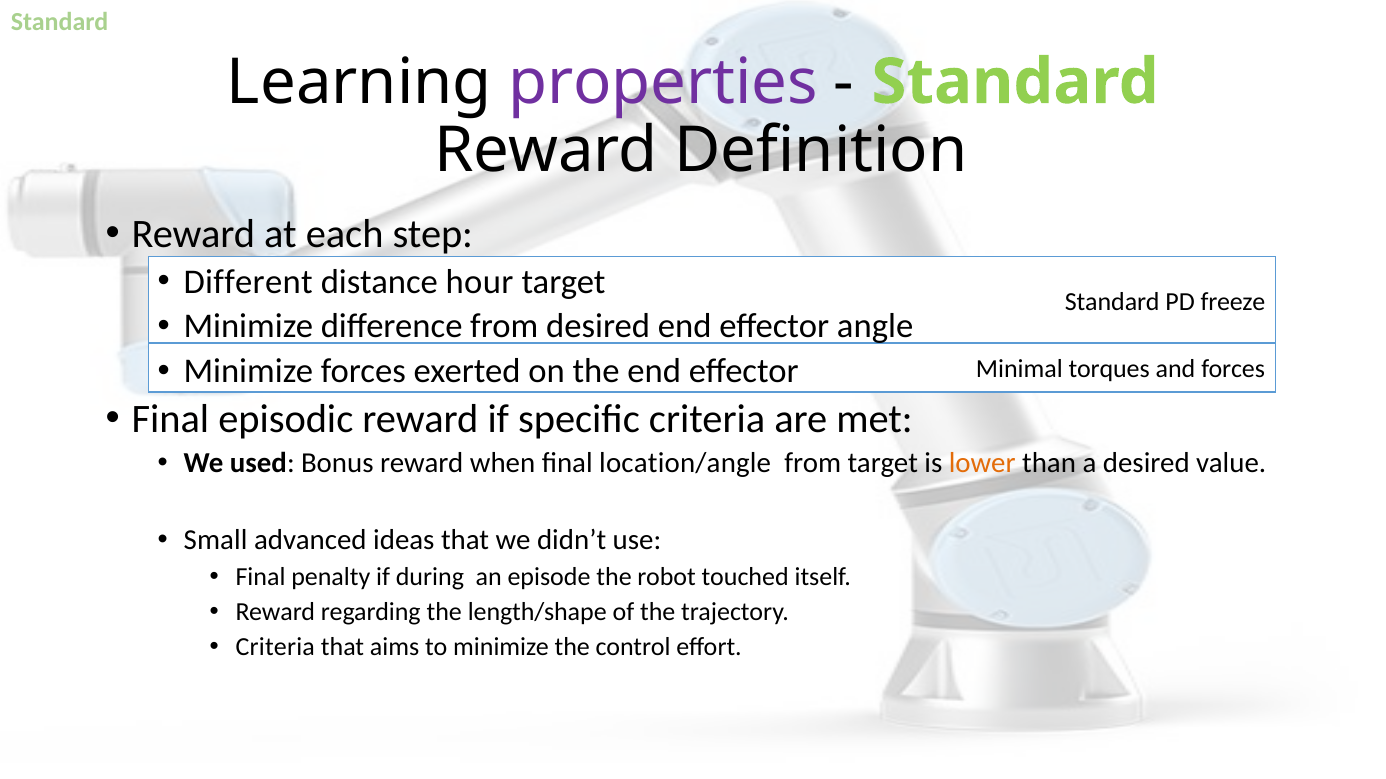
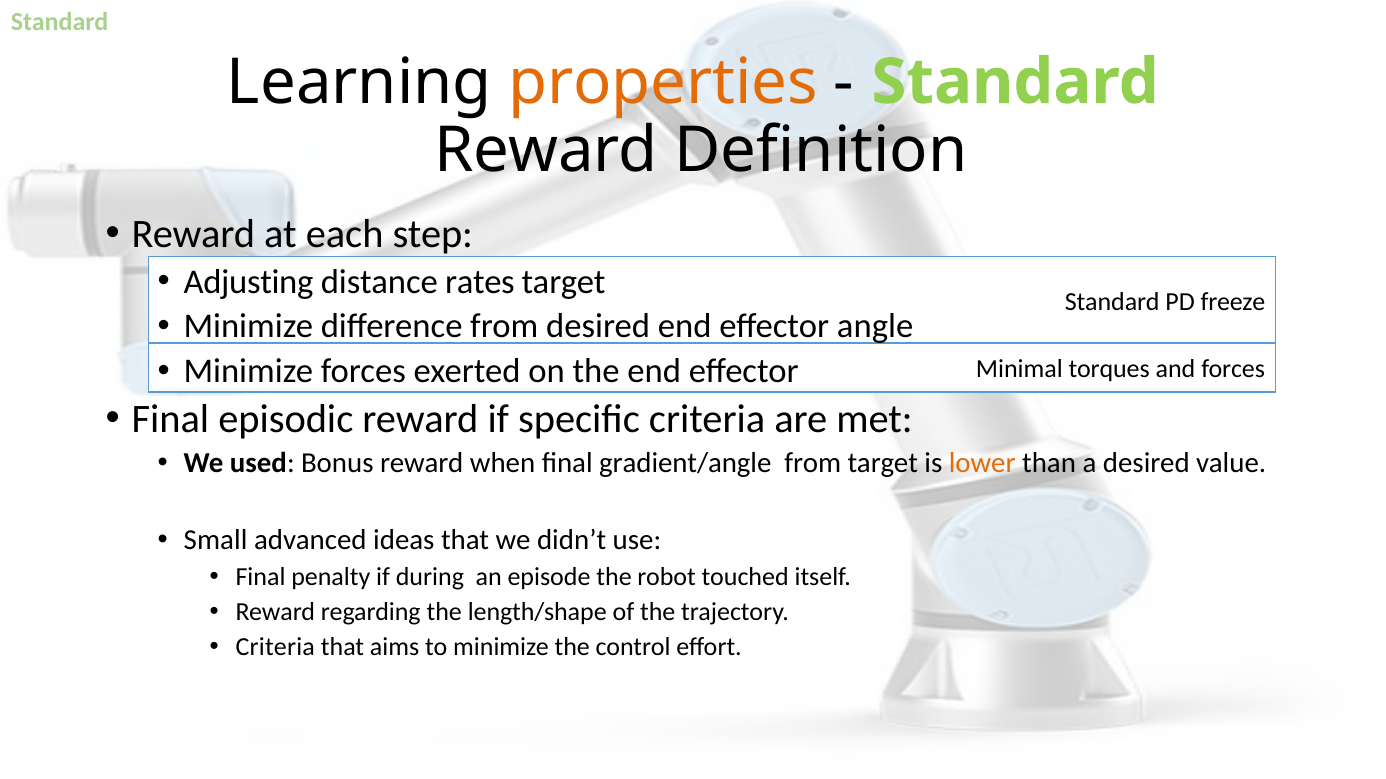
properties colour: purple -> orange
Different: Different -> Adjusting
hour: hour -> rates
location/angle: location/angle -> gradient/angle
